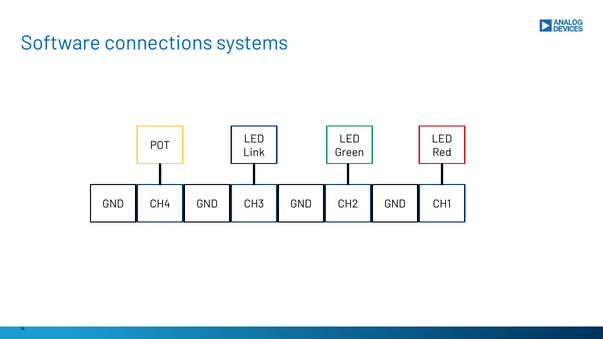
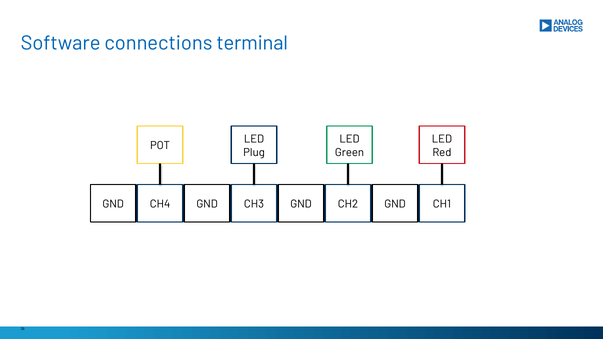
systems: systems -> terminal
Link: Link -> Plug
